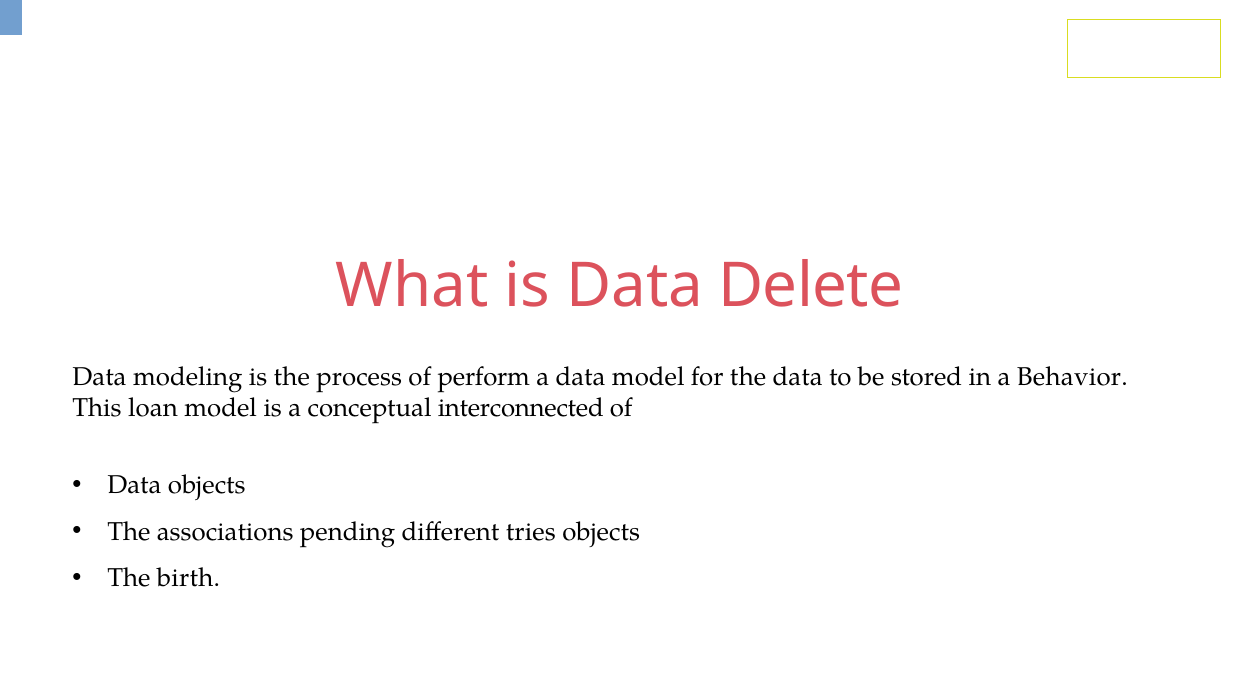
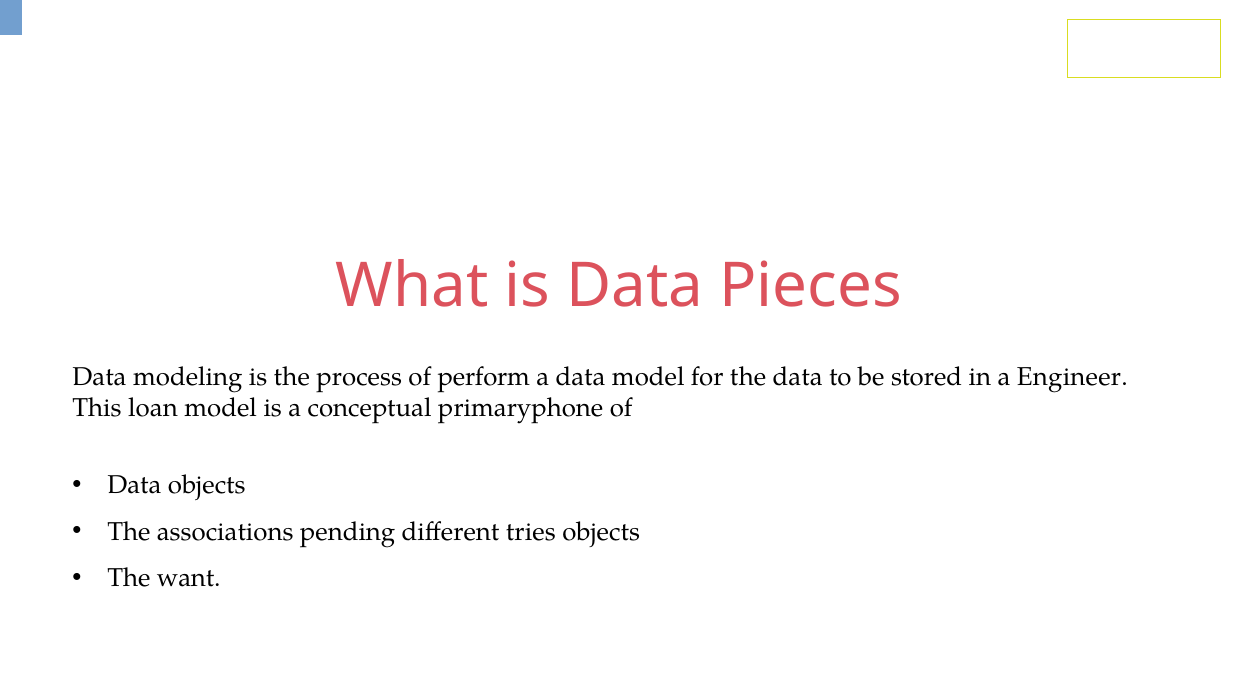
Delete: Delete -> Pieces
Behavior: Behavior -> Engineer
interconnected: interconnected -> primaryphone
birth: birth -> want
